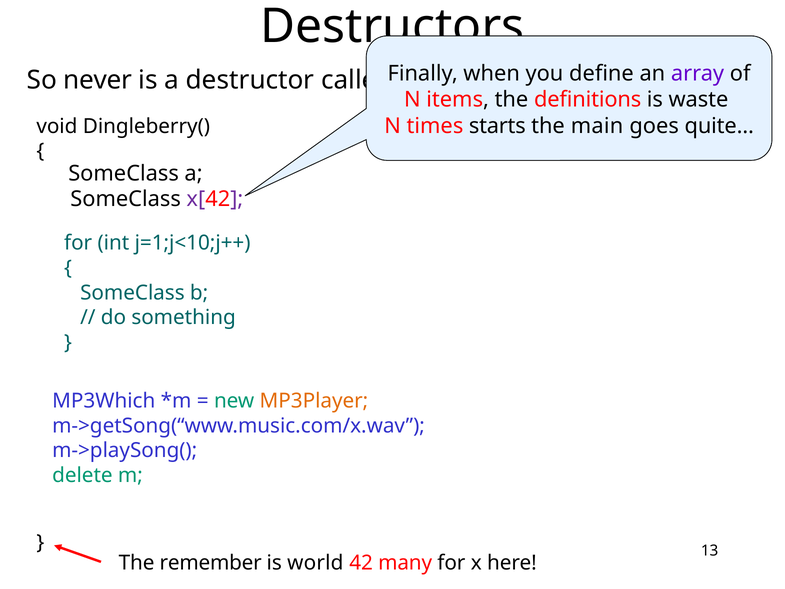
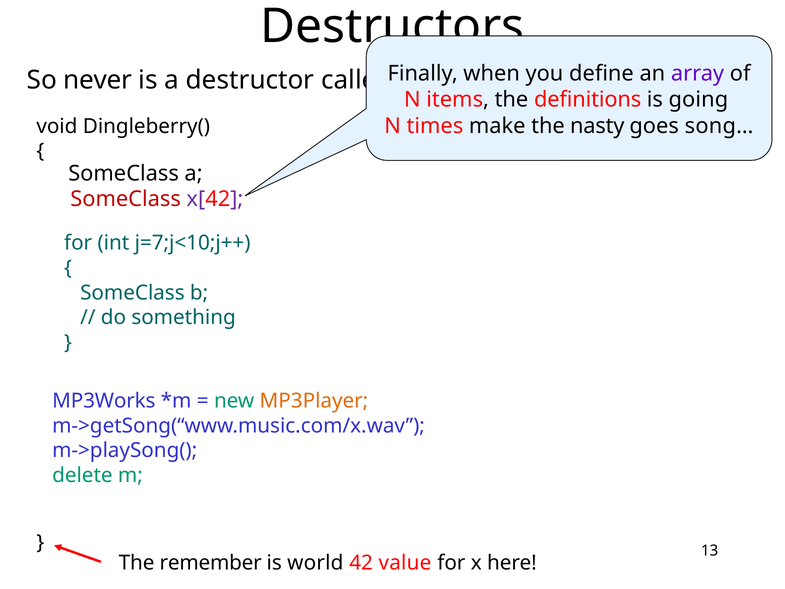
waste: waste -> going
starts: starts -> make
main: main -> nasty
quite…: quite… -> song…
SomeClass at (126, 199) colour: black -> red
j=1;j<10;j++: j=1;j<10;j++ -> j=7;j<10;j++
MP3Which: MP3Which -> MP3Works
many: many -> value
